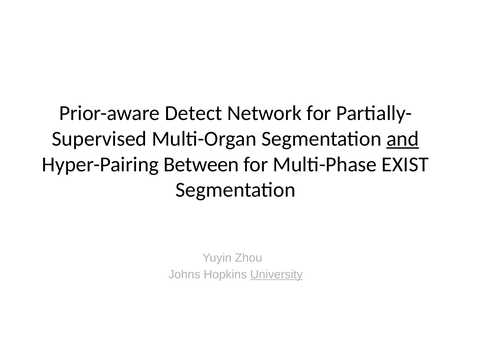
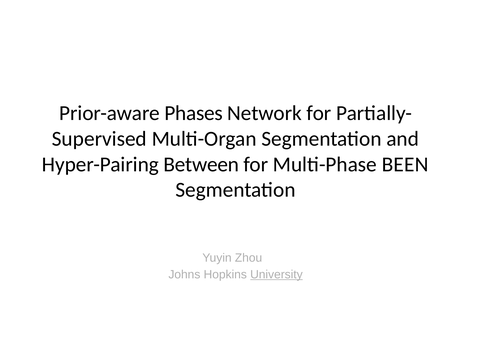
Detect: Detect -> Phases
and underline: present -> none
EXIST: EXIST -> BEEN
